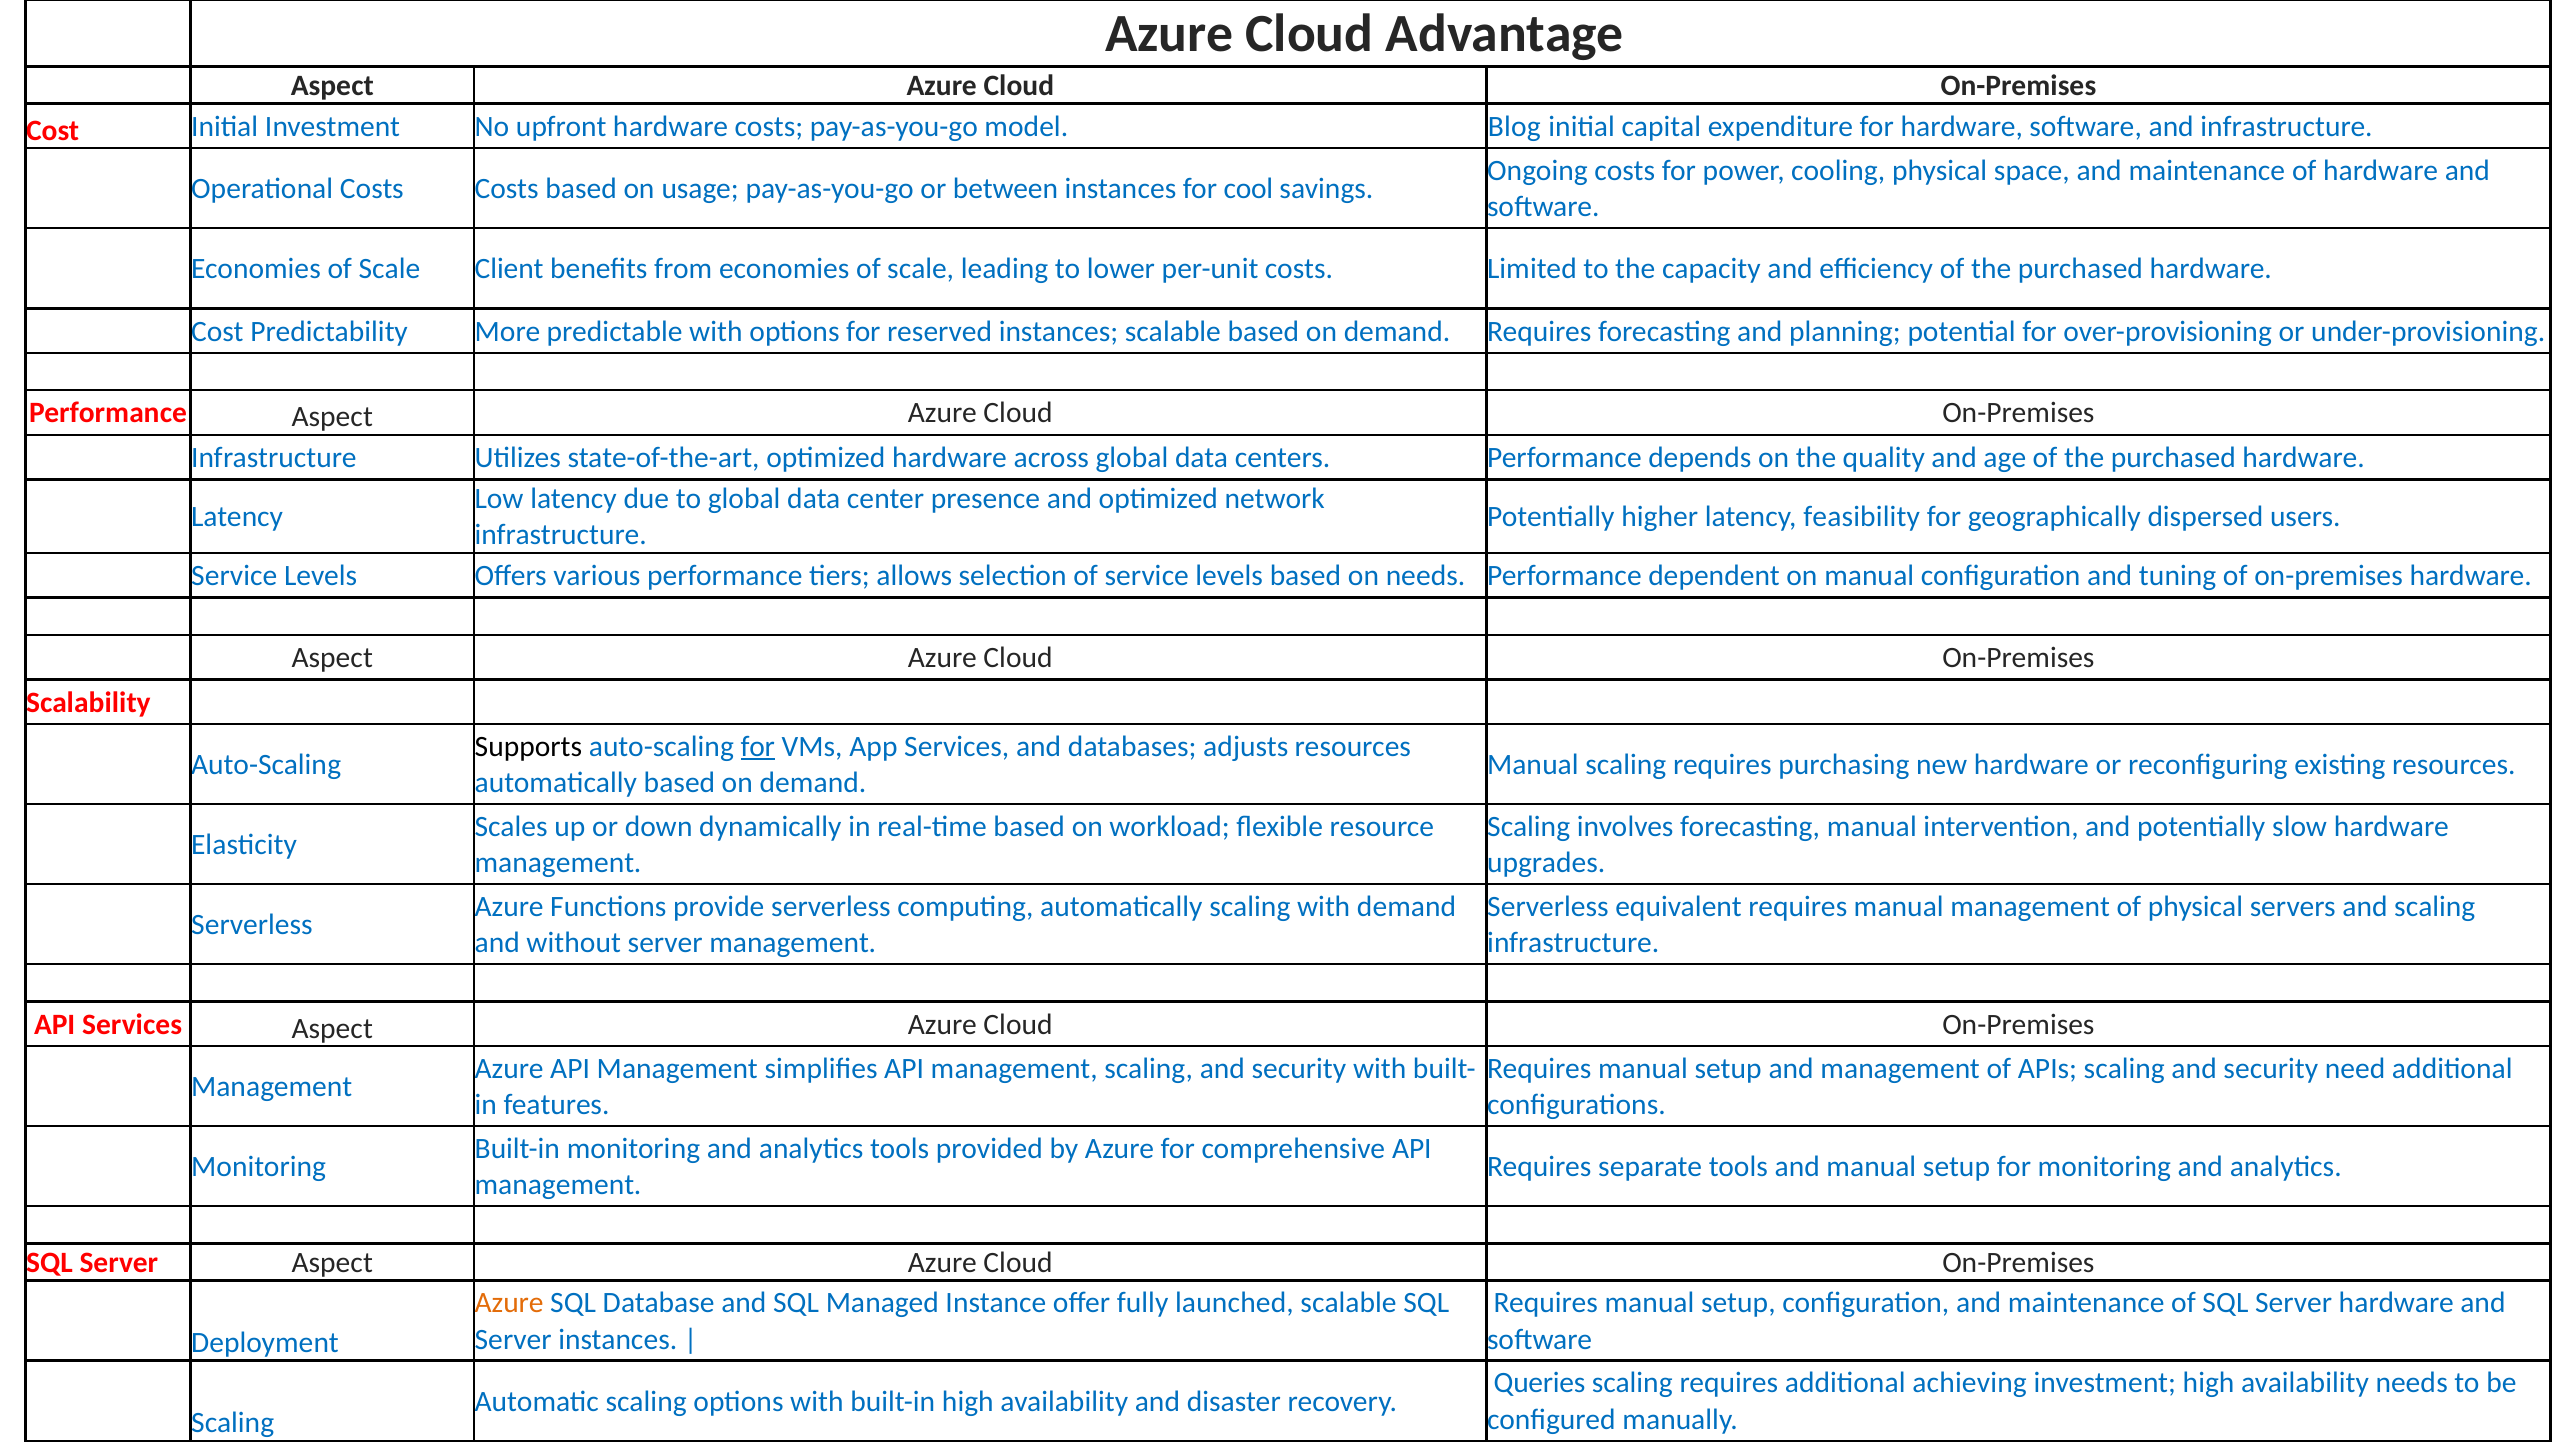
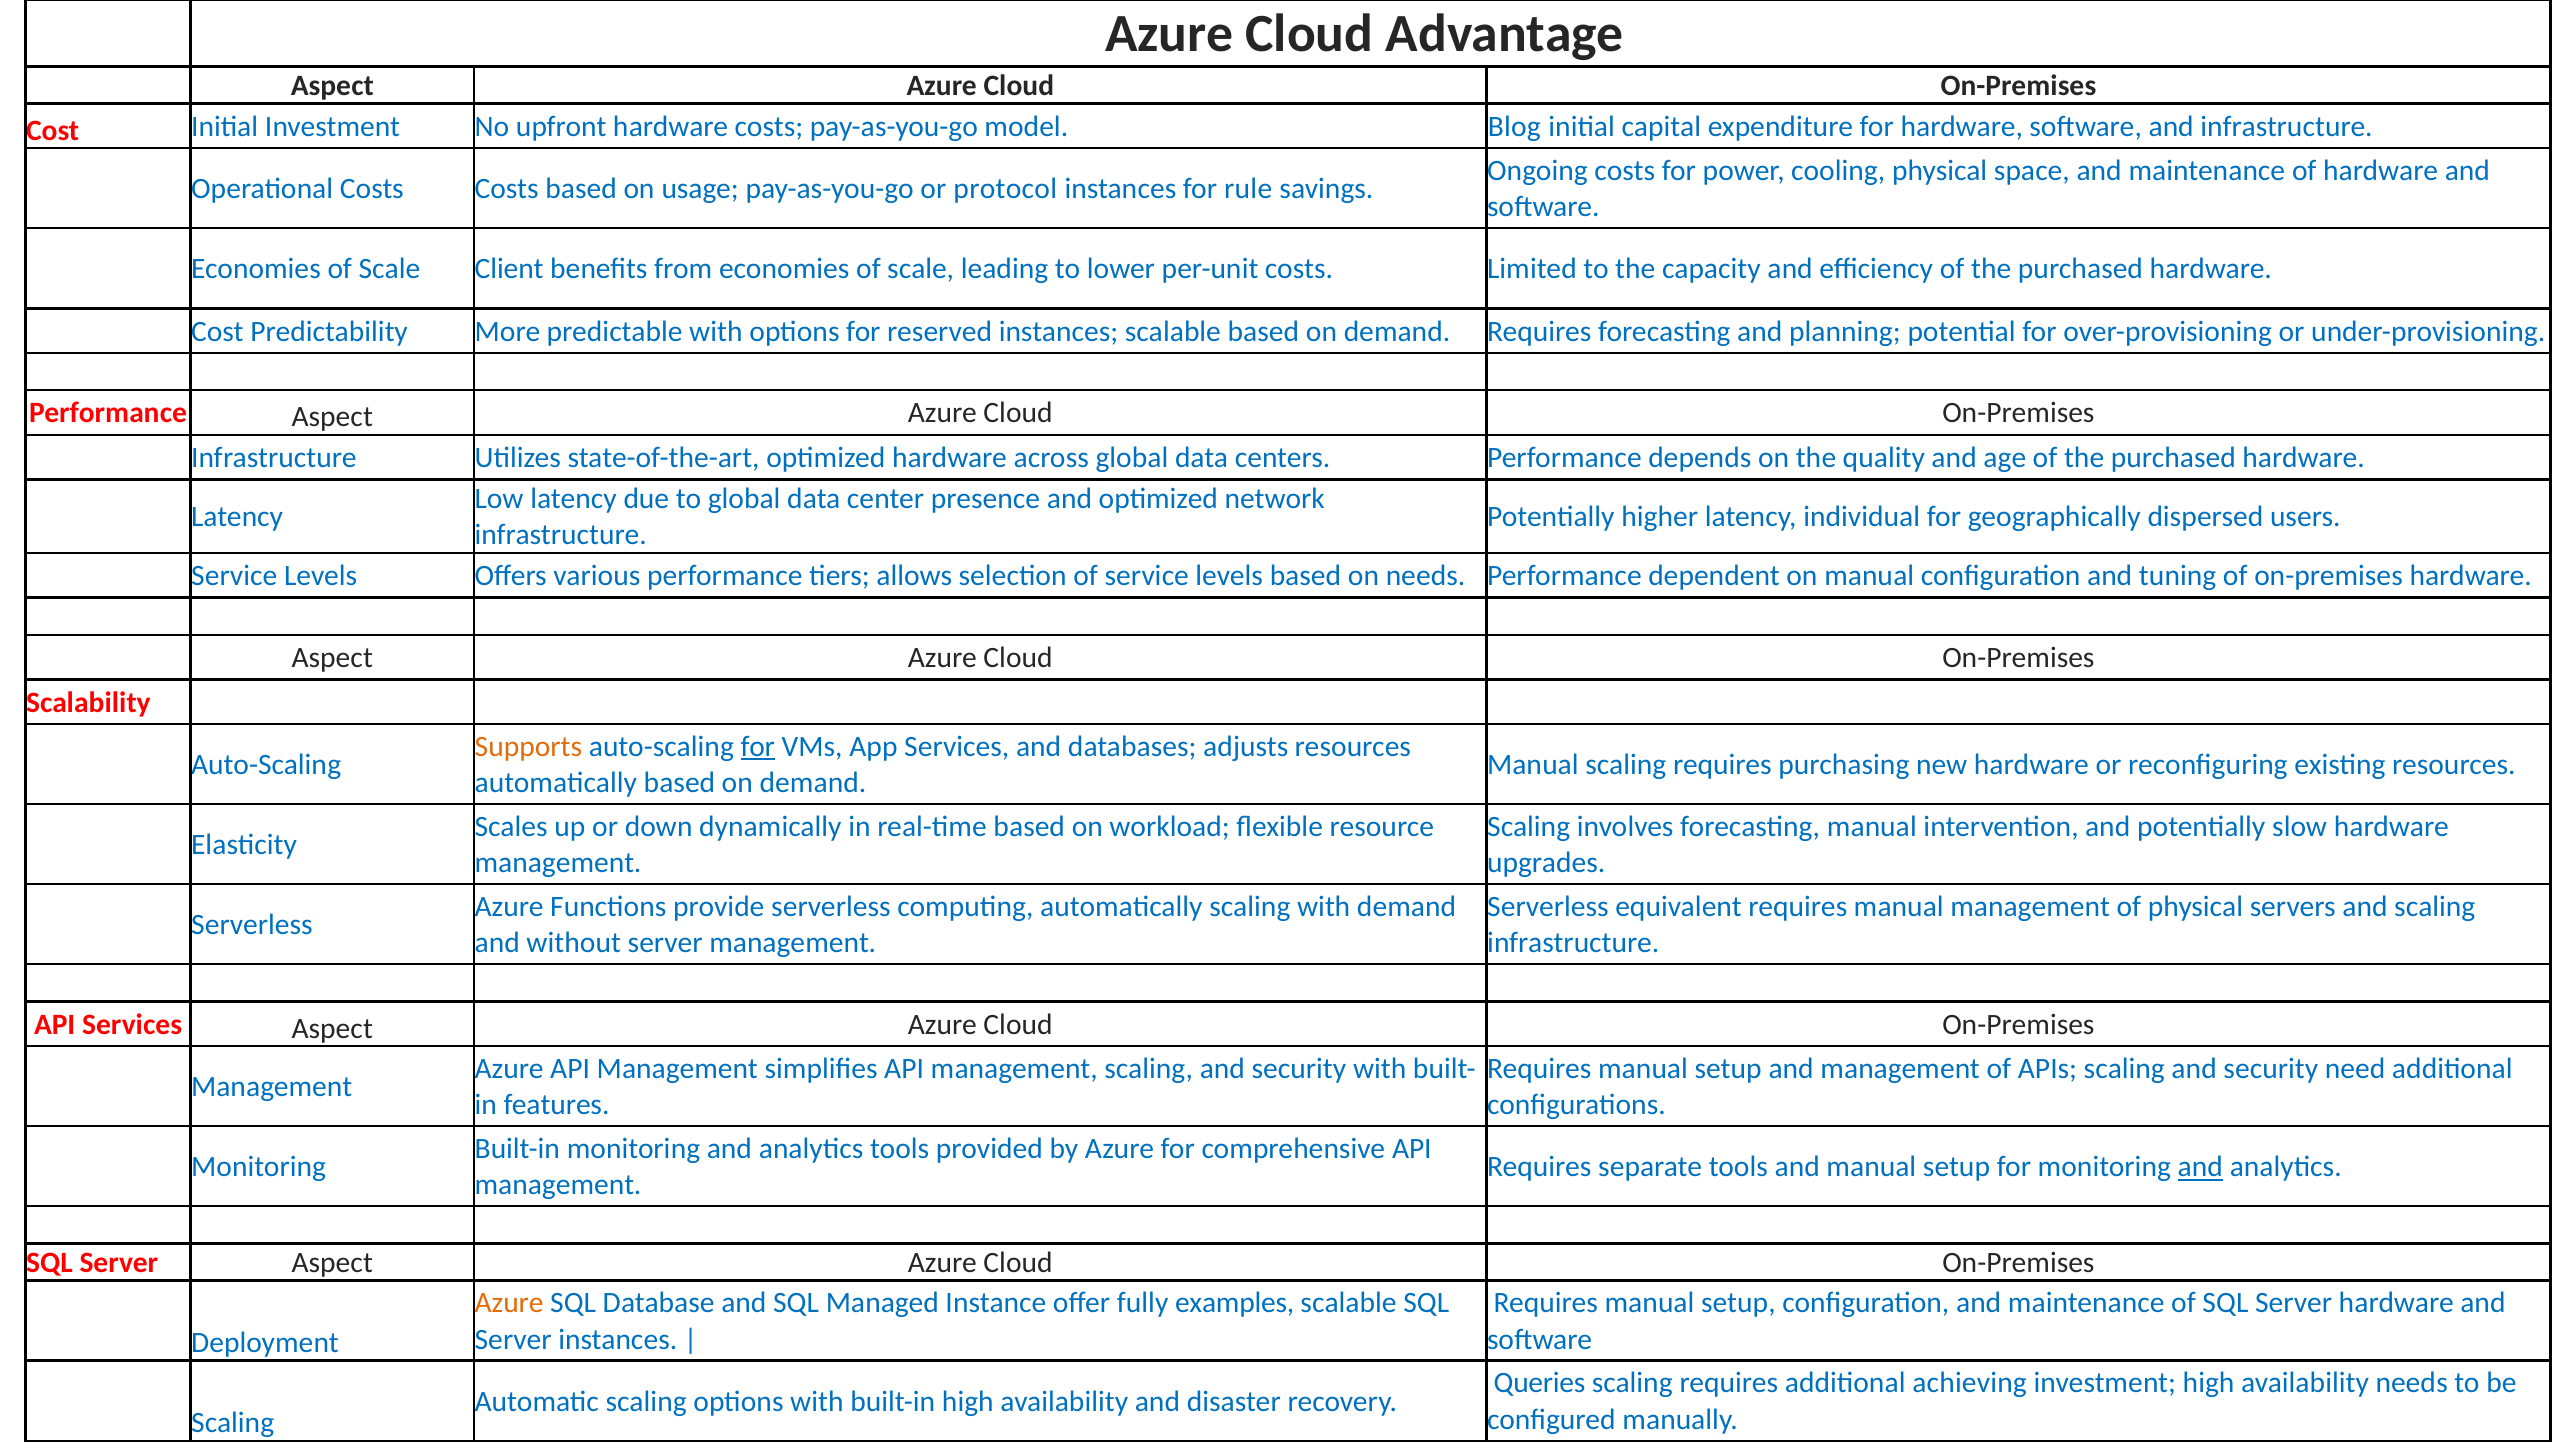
between: between -> protocol
cool: cool -> rule
feasibility: feasibility -> individual
Supports colour: black -> orange
and at (2200, 1167) underline: none -> present
launched: launched -> examples
